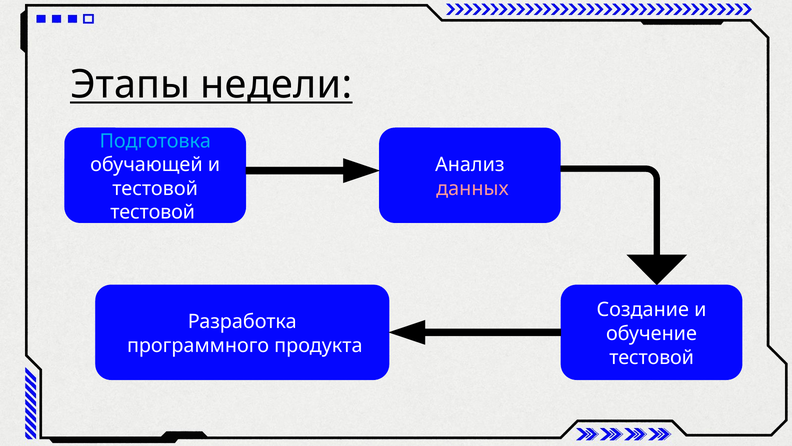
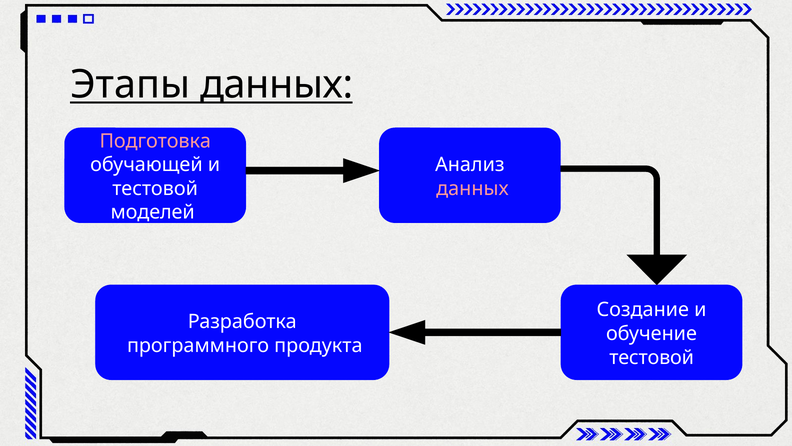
Этапы недели: недели -> данных
Подготовка colour: light blue -> pink
тестовой at (153, 212): тестовой -> моделей
